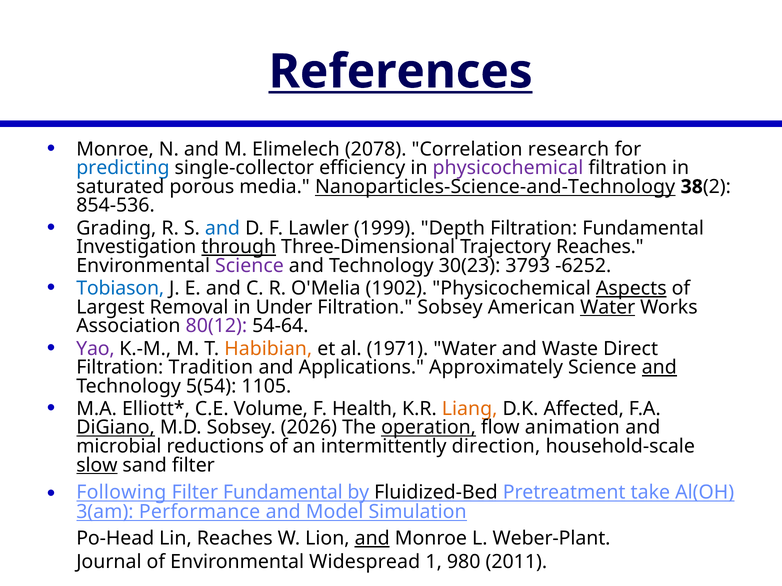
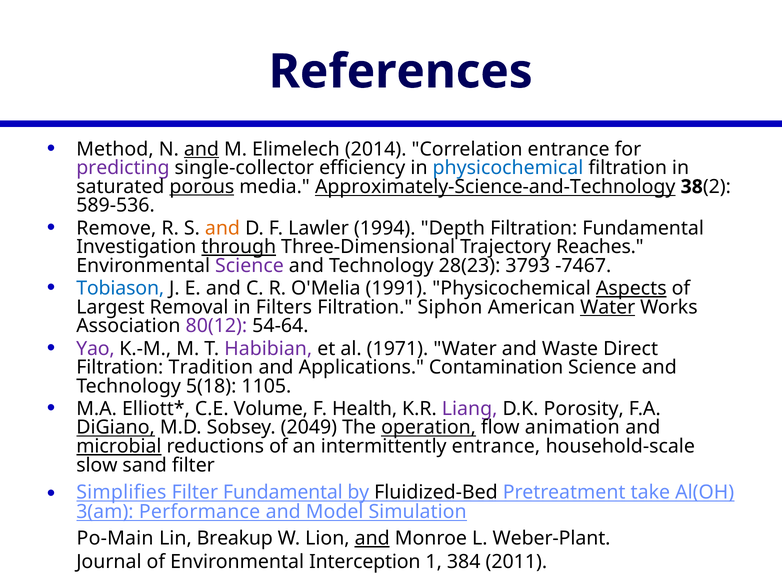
References underline: present -> none
Monroe at (115, 149): Monroe -> Method
and at (201, 149) underline: none -> present
2078: 2078 -> 2014
Correlation research: research -> entrance
predicting colour: blue -> purple
physicochemical at (508, 168) colour: purple -> blue
porous underline: none -> present
Nanoparticles-Science-and-Technology: Nanoparticles-Science-and-Technology -> Approximately-Science-and-Technology
854-536: 854-536 -> 589-536
Grading: Grading -> Remove
and at (222, 228) colour: blue -> orange
1999: 1999 -> 1994
30(23: 30(23 -> 28(23
-6252: -6252 -> -7467
1902: 1902 -> 1991
Under: Under -> Filters
Filtration Sobsey: Sobsey -> Siphon
Habibian colour: orange -> purple
Approximately: Approximately -> Contamination
and at (659, 368) underline: present -> none
5(54: 5(54 -> 5(18
Liang colour: orange -> purple
Affected: Affected -> Porosity
2026: 2026 -> 2049
microbial underline: none -> present
intermittently direction: direction -> entrance
slow underline: present -> none
Following: Following -> Simplifies
Po-Head: Po-Head -> Po-Main
Lin Reaches: Reaches -> Breakup
Widespread: Widespread -> Interception
980: 980 -> 384
